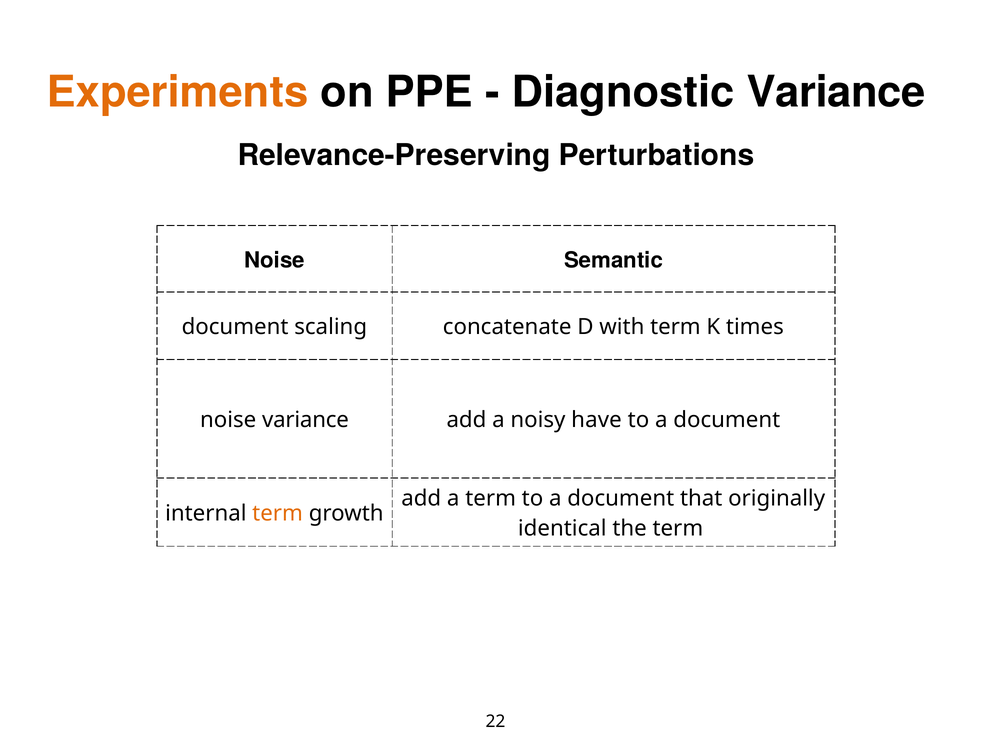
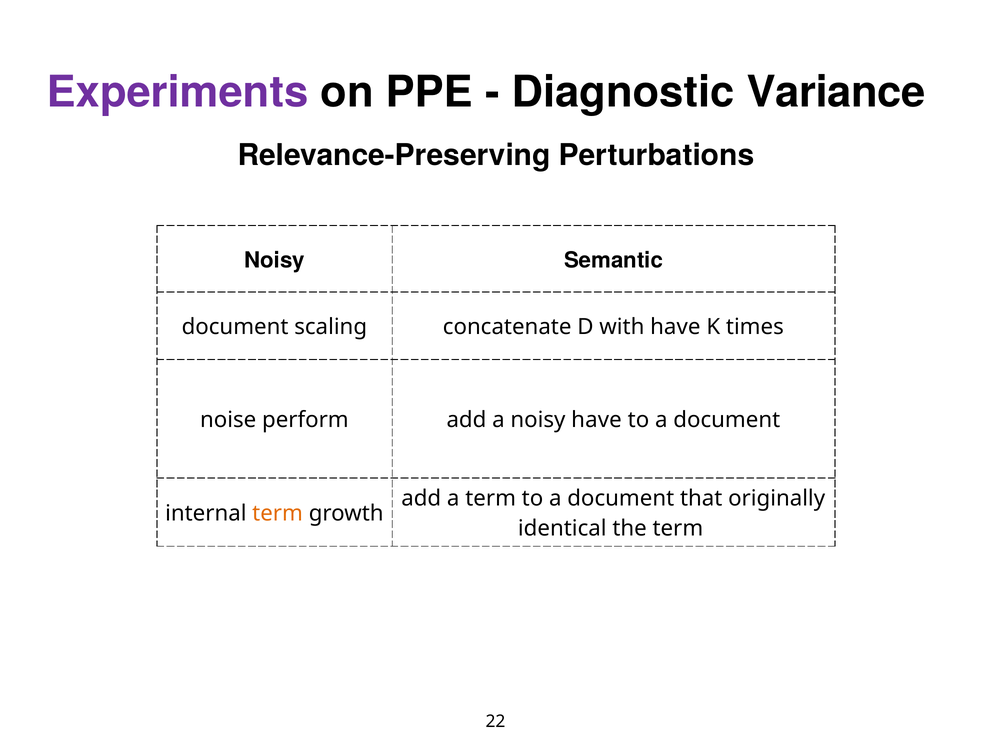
Experiments colour: orange -> purple
Noise at (274, 261): Noise -> Noisy
with term: term -> have
noise variance: variance -> perform
